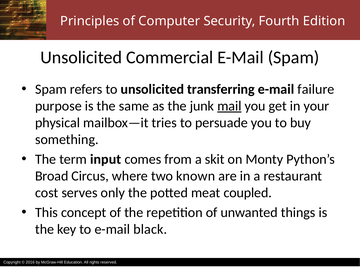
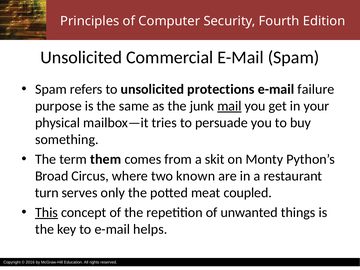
transferring: transferring -> protections
input: input -> them
cost: cost -> turn
This underline: none -> present
black: black -> helps
